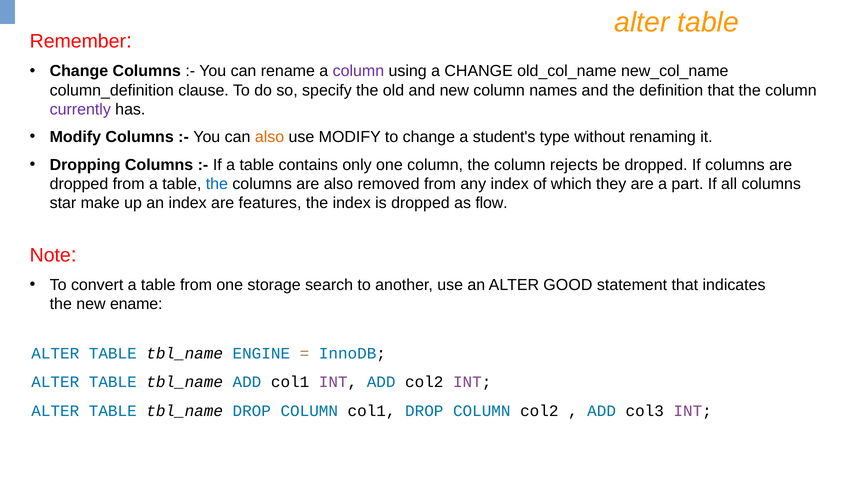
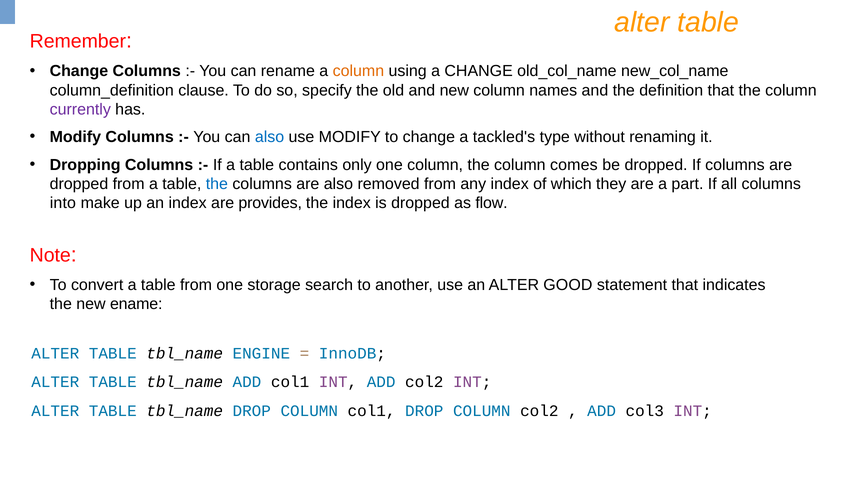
column at (358, 71) colour: purple -> orange
also at (270, 137) colour: orange -> blue
student's: student's -> tackled's
rejects: rejects -> comes
star: star -> into
features: features -> provides
